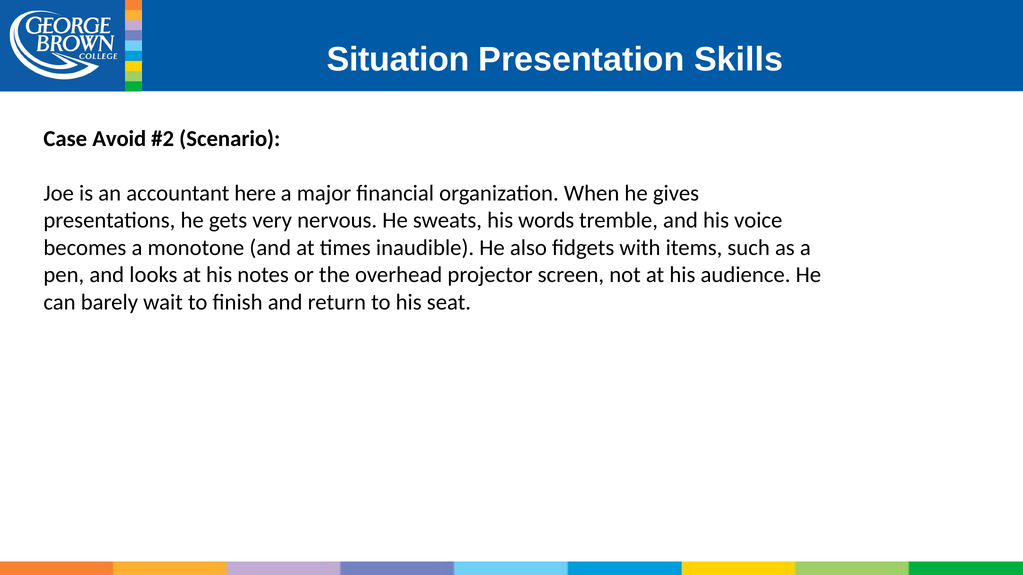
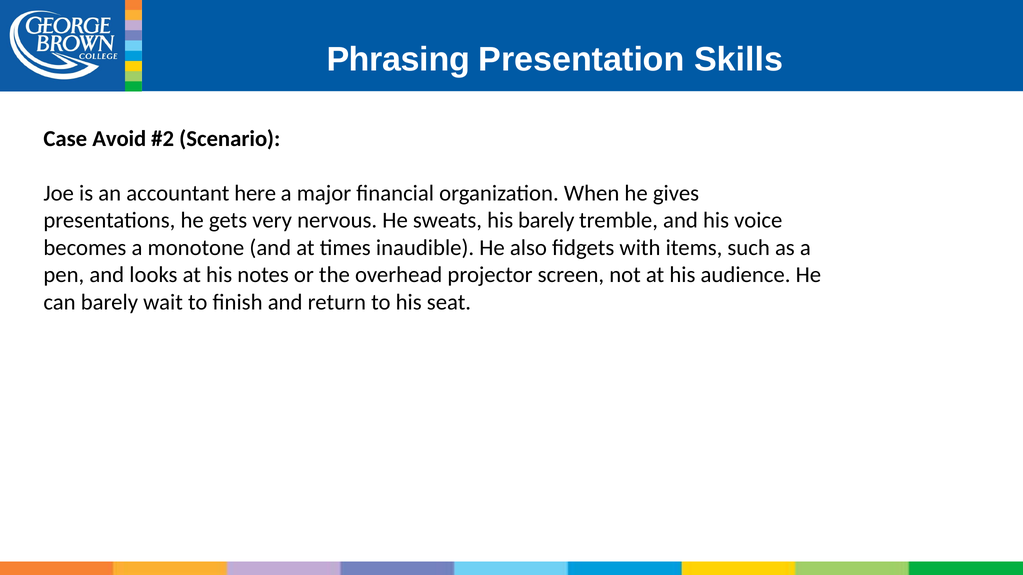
Situation: Situation -> Phrasing
his words: words -> barely
